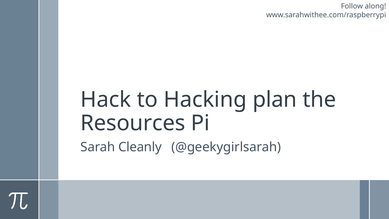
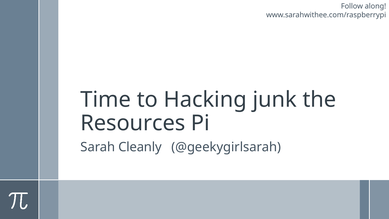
Hack: Hack -> Time
plan: plan -> junk
